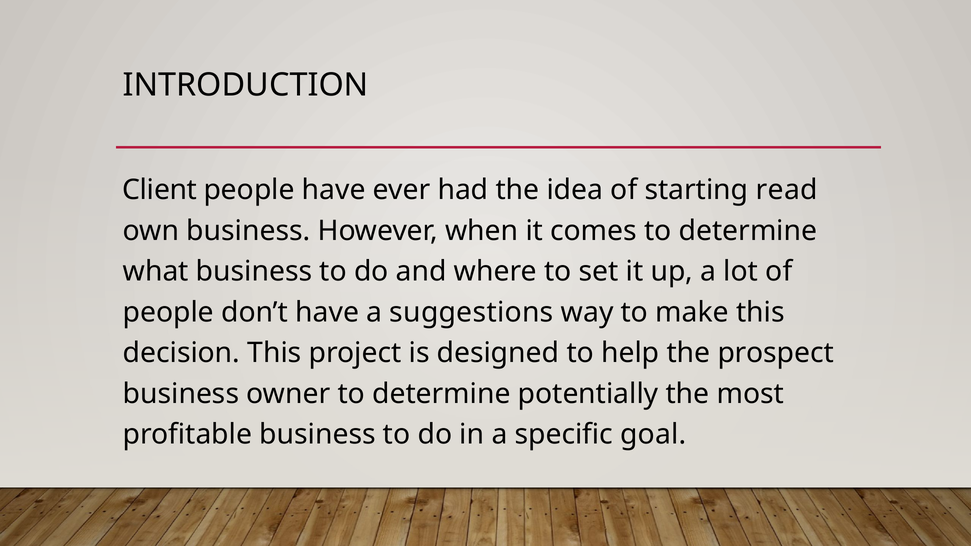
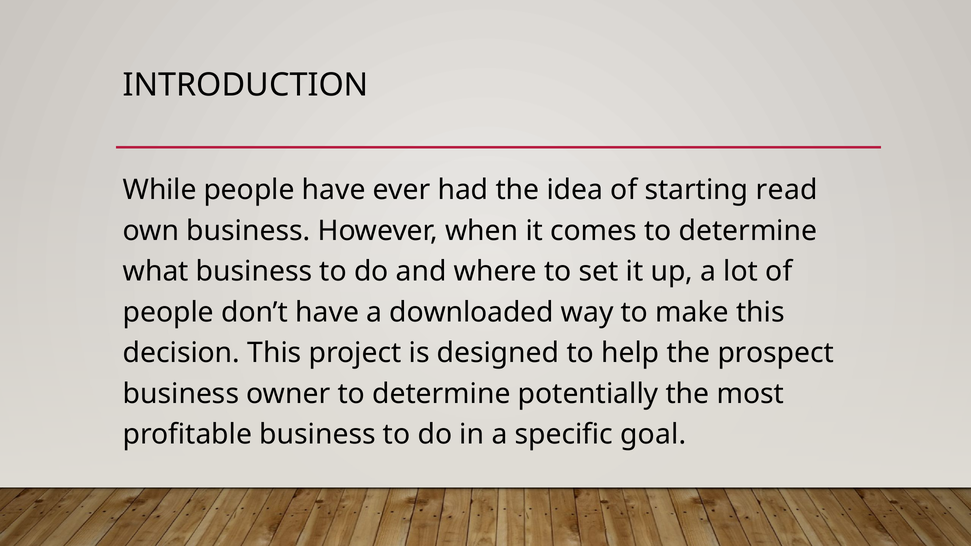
Client: Client -> While
suggestions: suggestions -> downloaded
